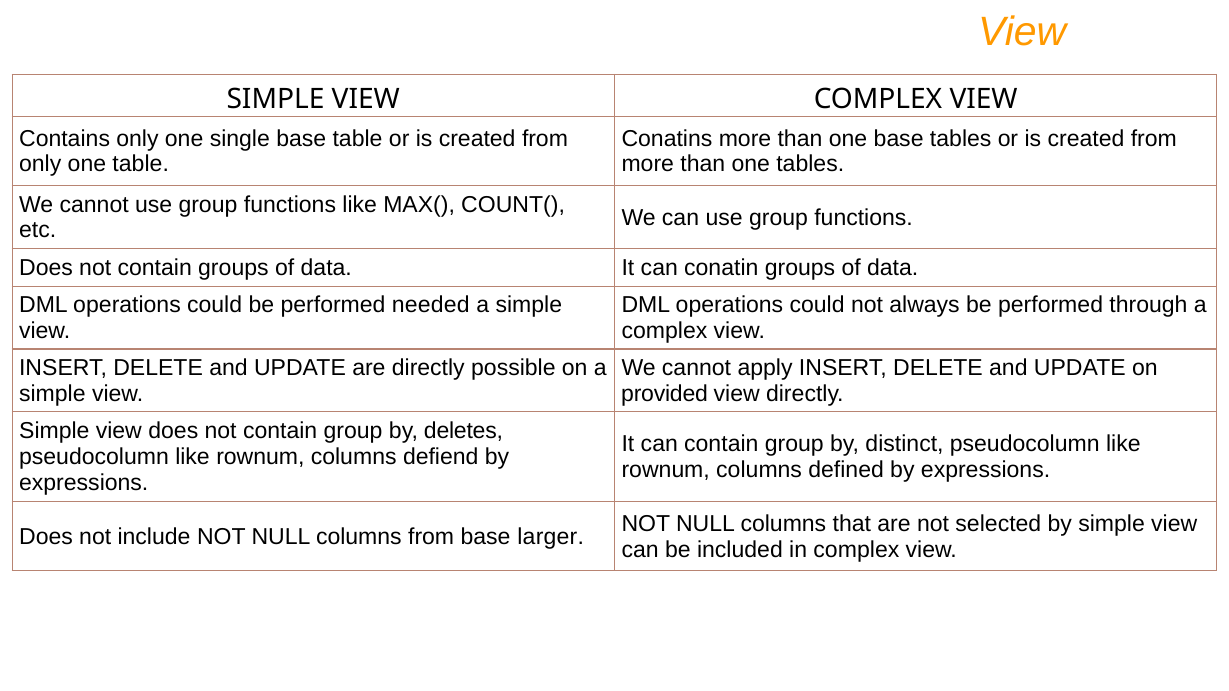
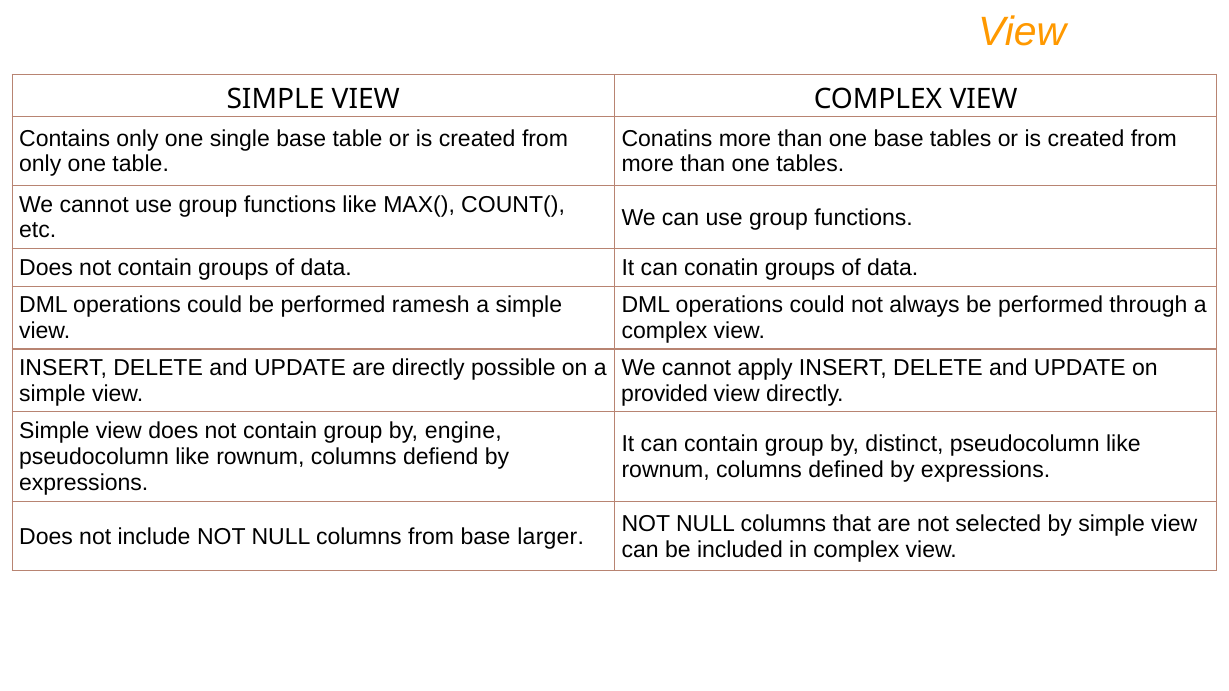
needed: needed -> ramesh
deletes: deletes -> engine
